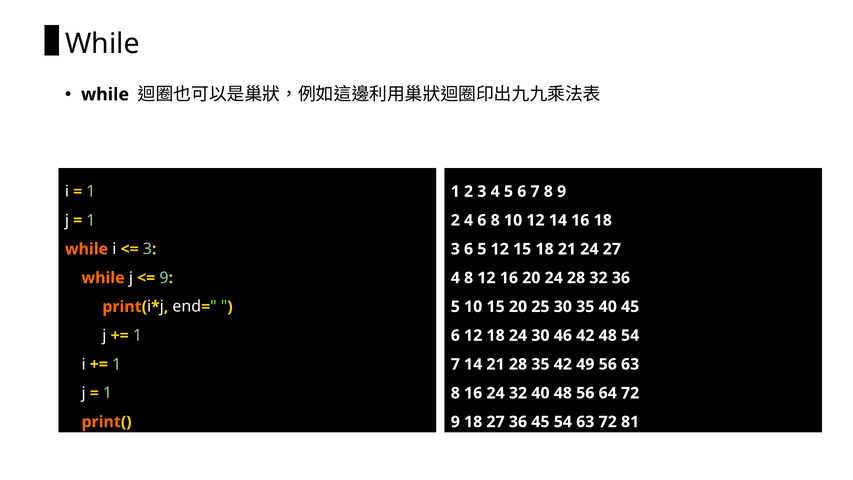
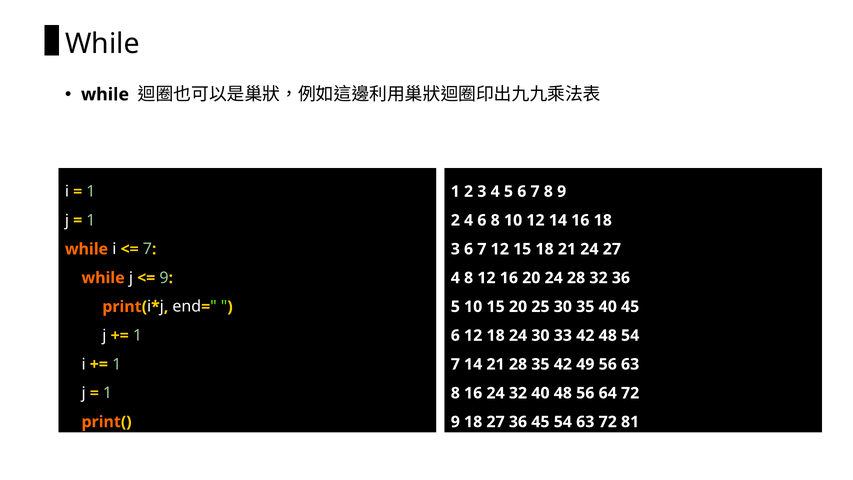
3 at (147, 249): 3 -> 7
3 6 5: 5 -> 7
46: 46 -> 33
